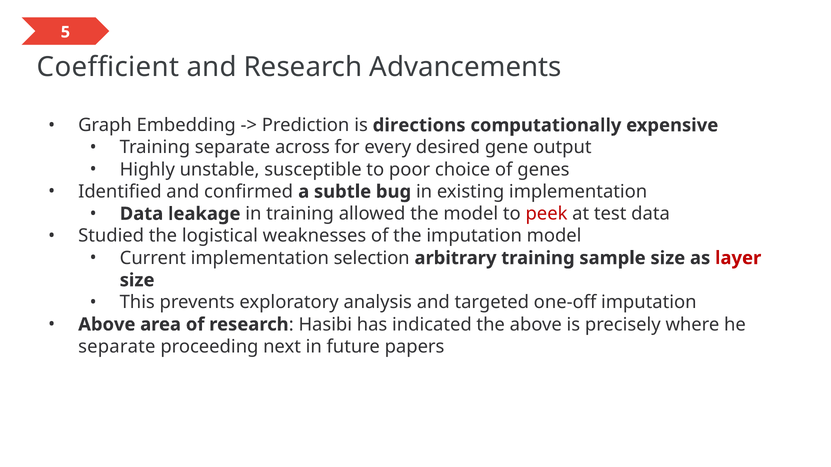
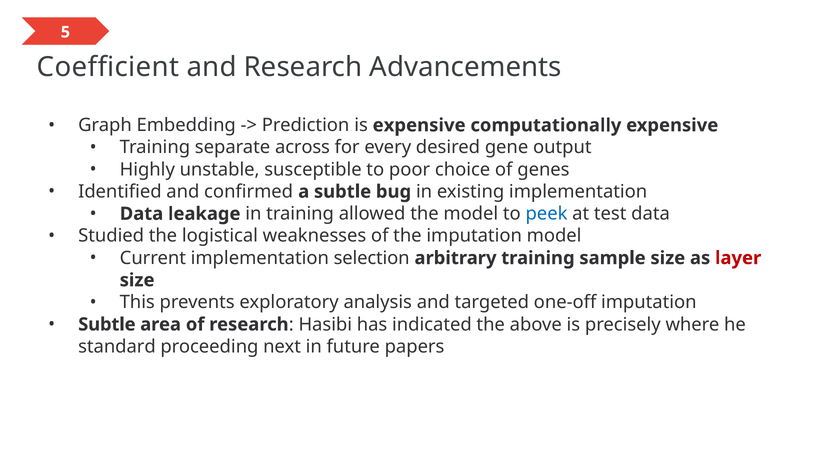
is directions: directions -> expensive
peek colour: red -> blue
Above at (107, 325): Above -> Subtle
separate at (117, 347): separate -> standard
